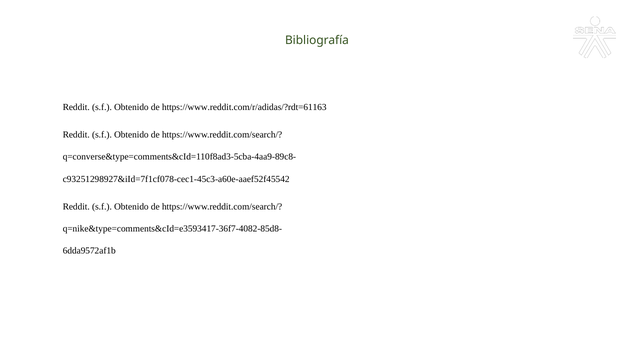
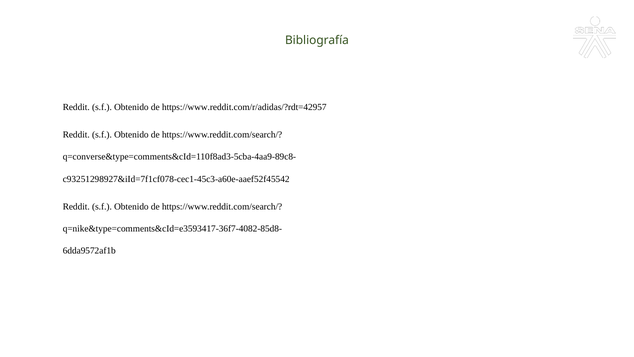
https://www.reddit.com/r/adidas/?rdt=61163: https://www.reddit.com/r/adidas/?rdt=61163 -> https://www.reddit.com/r/adidas/?rdt=42957
